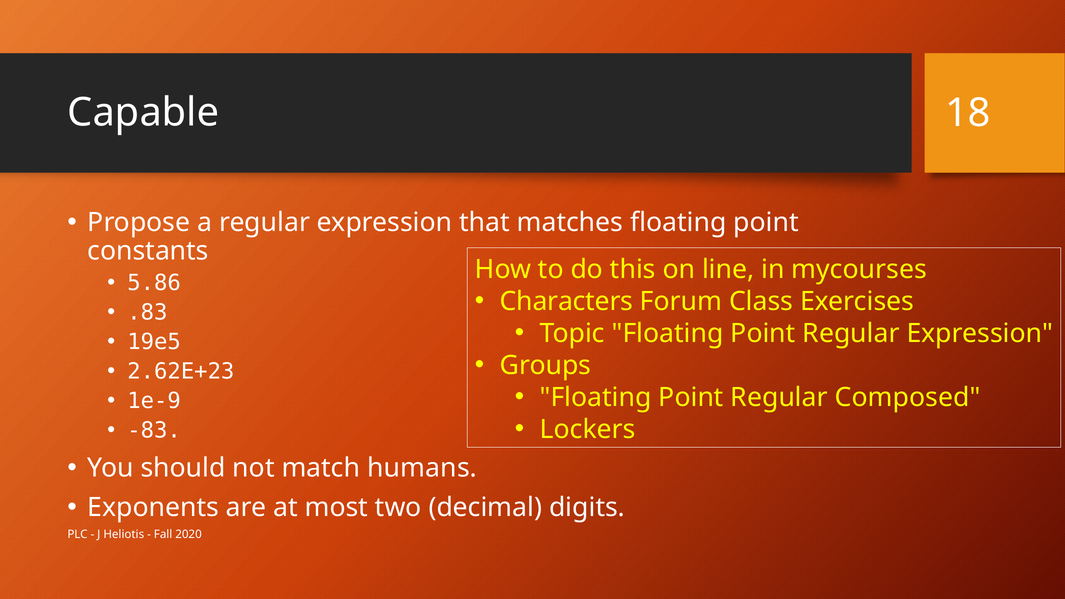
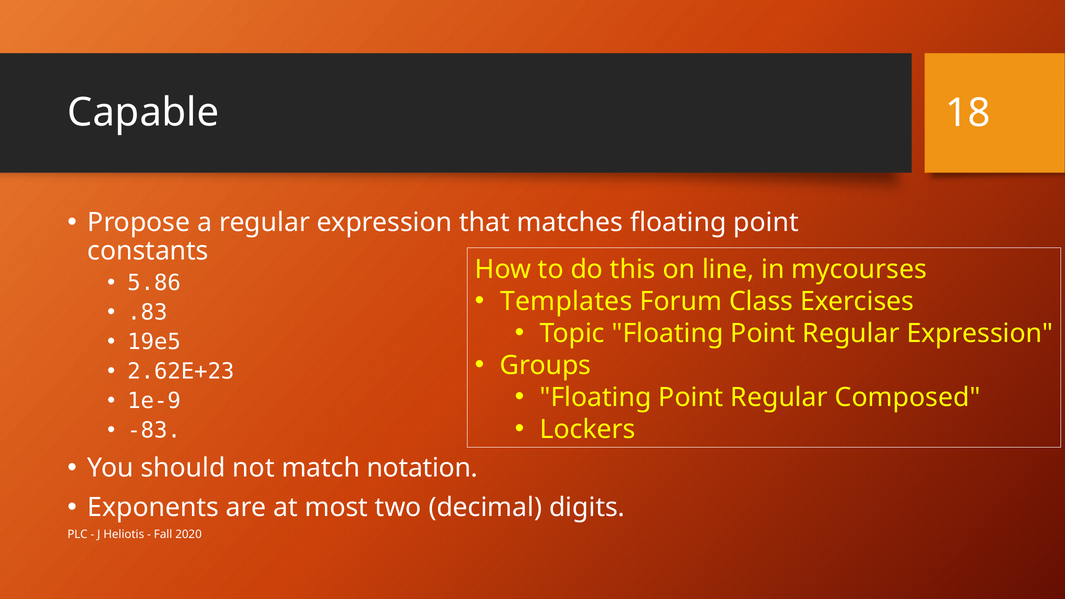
Characters: Characters -> Templates
humans: humans -> notation
